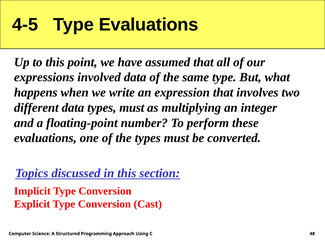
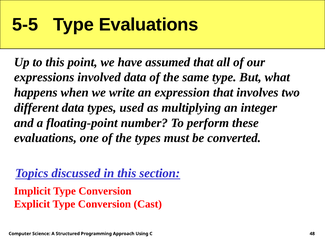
4-5: 4-5 -> 5-5
data types must: must -> used
